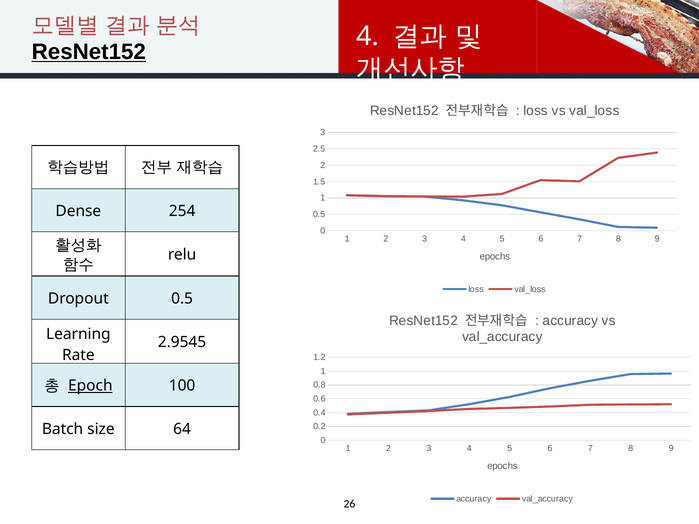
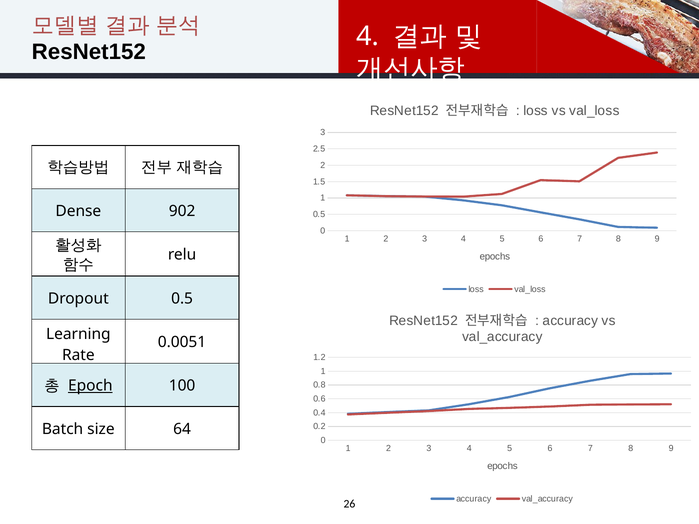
ResNet152 at (89, 52) underline: present -> none
254: 254 -> 902
2.9545: 2.9545 -> 0.0051
